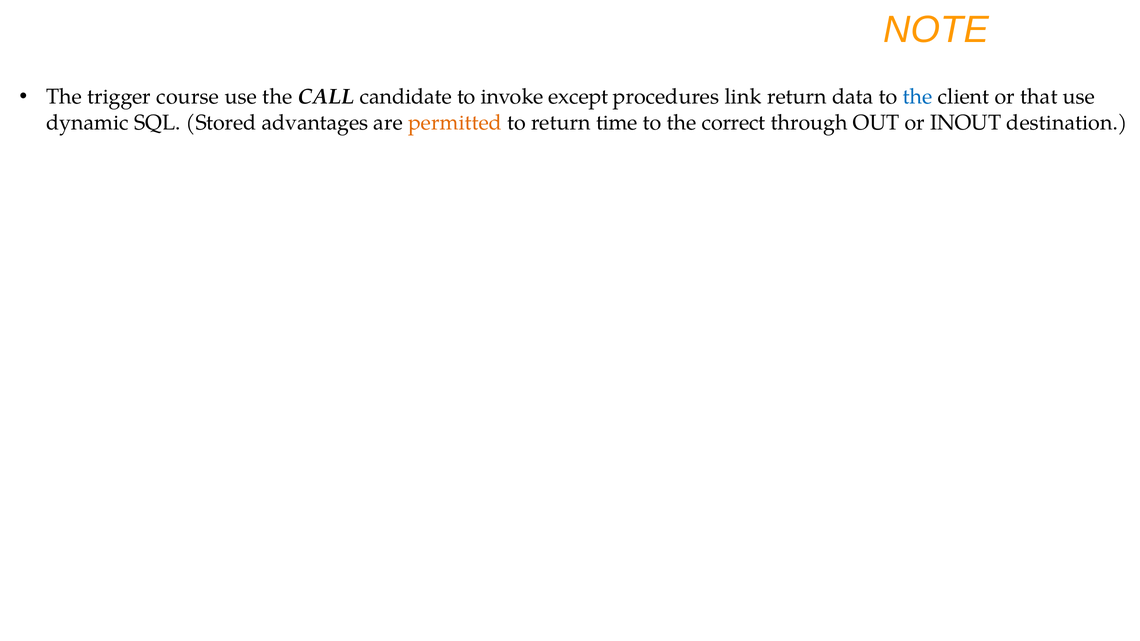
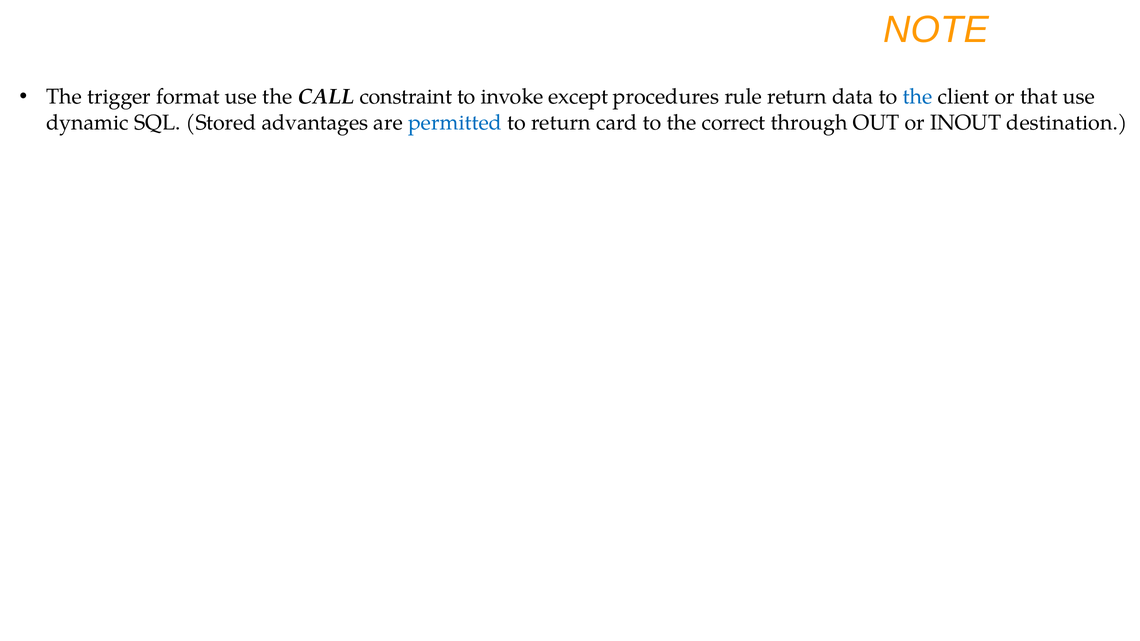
course: course -> format
candidate: candidate -> constraint
link: link -> rule
permitted colour: orange -> blue
time: time -> card
